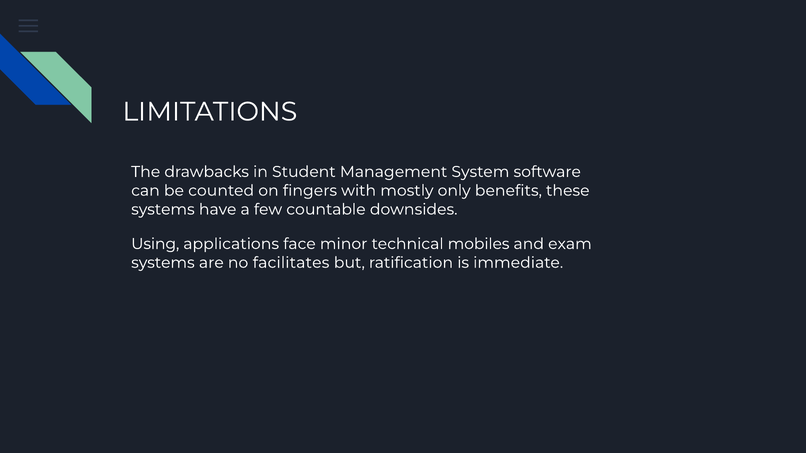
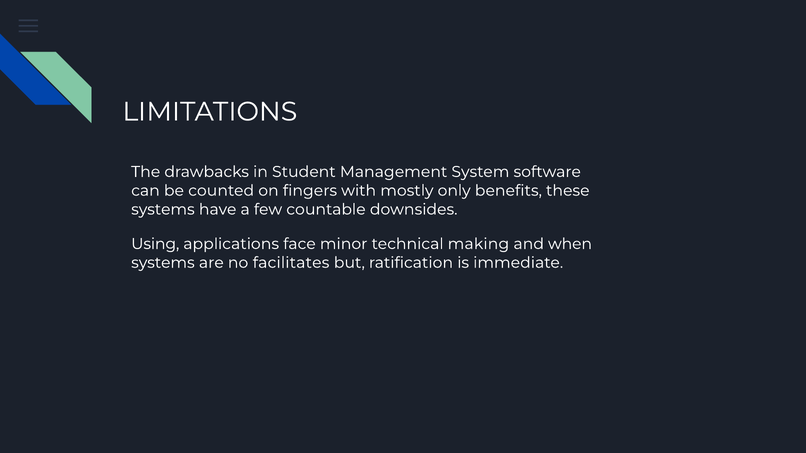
mobiles: mobiles -> making
exam: exam -> when
